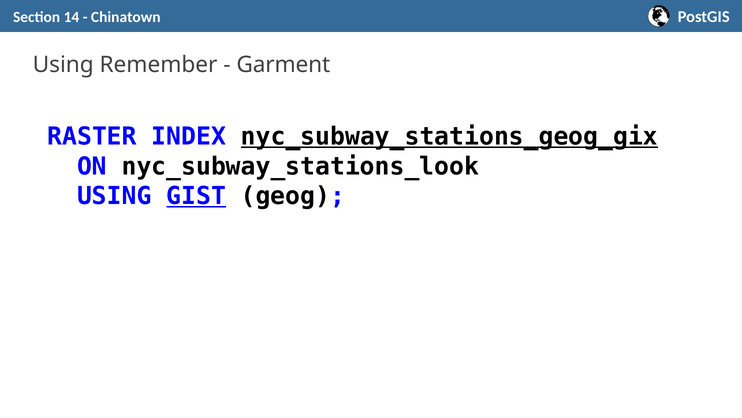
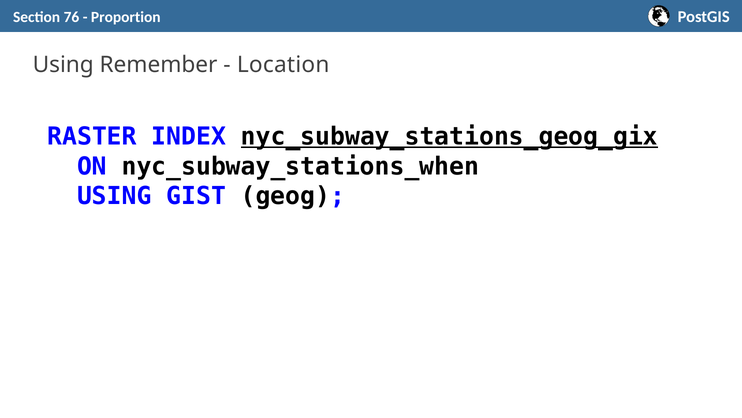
14: 14 -> 76
Chinatown: Chinatown -> Proportion
Garment: Garment -> Location
nyc_subway_stations_look: nyc_subway_stations_look -> nyc_subway_stations_when
GIST underline: present -> none
